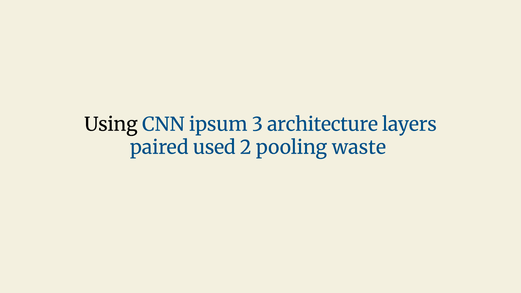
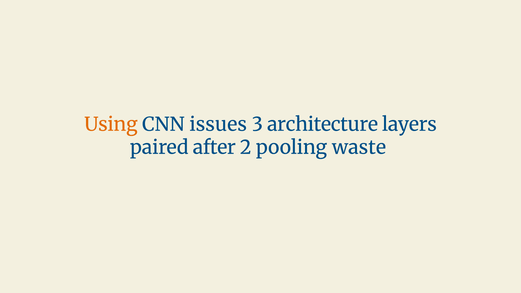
Using colour: black -> orange
ipsum: ipsum -> issues
used: used -> after
